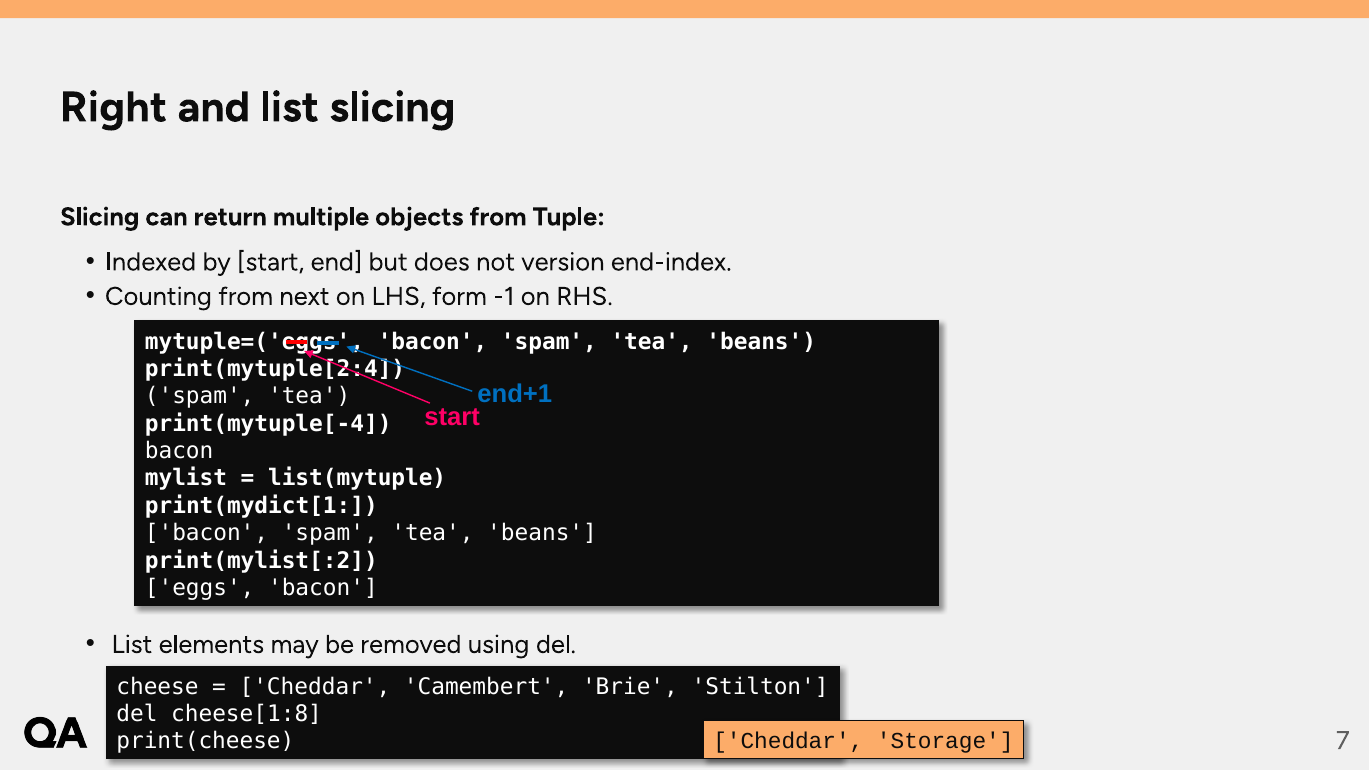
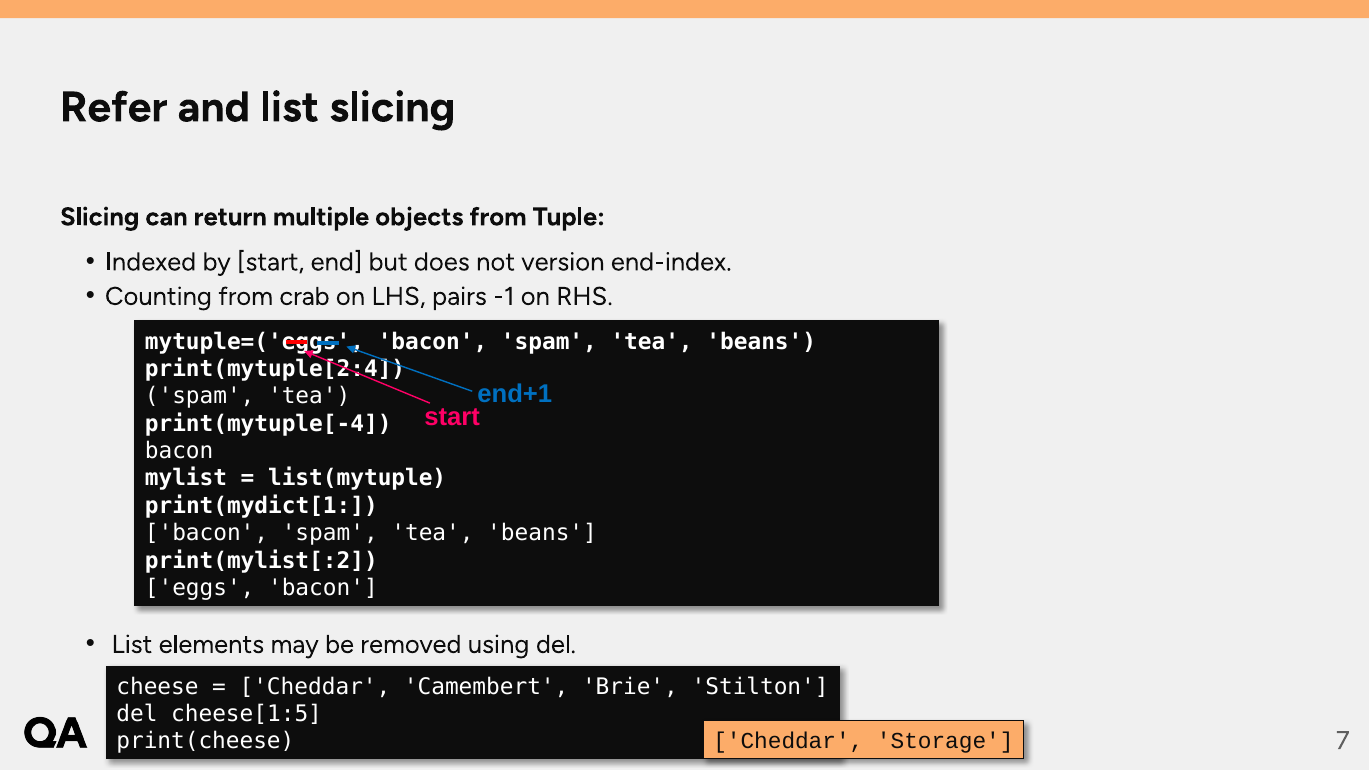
Right: Right -> Refer
next: next -> crab
form: form -> pairs
cheese[1:8: cheese[1:8 -> cheese[1:5
